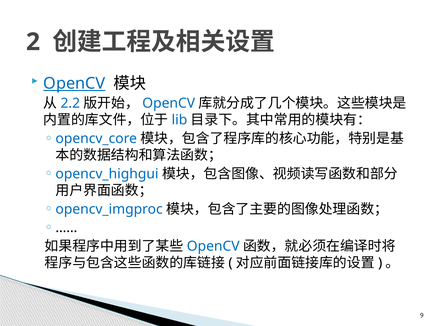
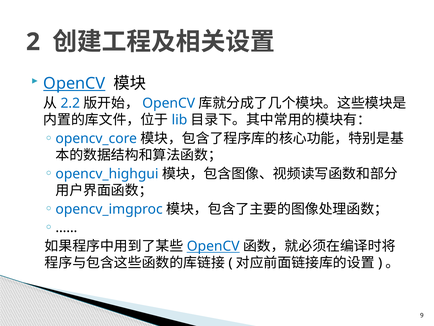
OpenCV at (213, 246) underline: none -> present
